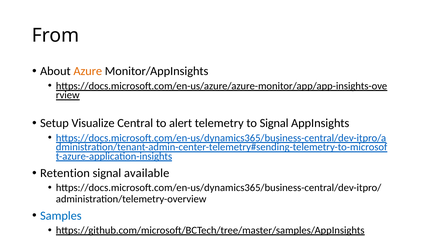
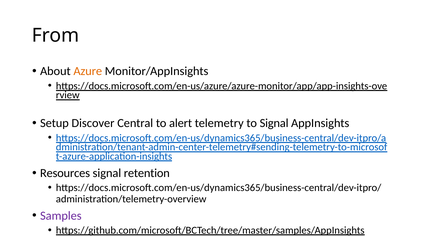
Visualize: Visualize -> Discover
Retention: Retention -> Resources
available: available -> retention
Samples colour: blue -> purple
